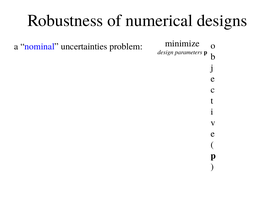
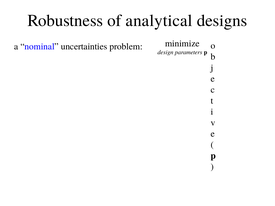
numerical: numerical -> analytical
